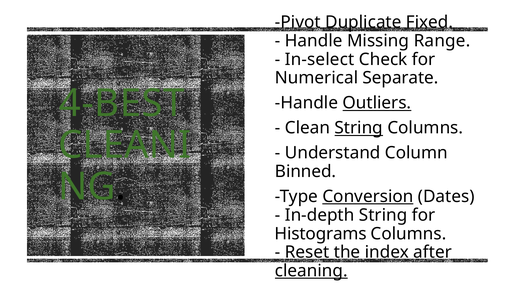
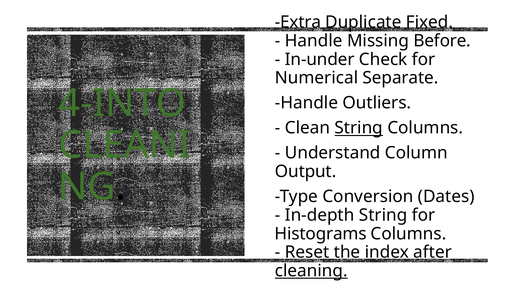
Pivot: Pivot -> Extra
Range: Range -> Before
In-select: In-select -> In-under
4-BEST: 4-BEST -> 4-INTO
Outliers underline: present -> none
Binned: Binned -> Output
Conversion underline: present -> none
